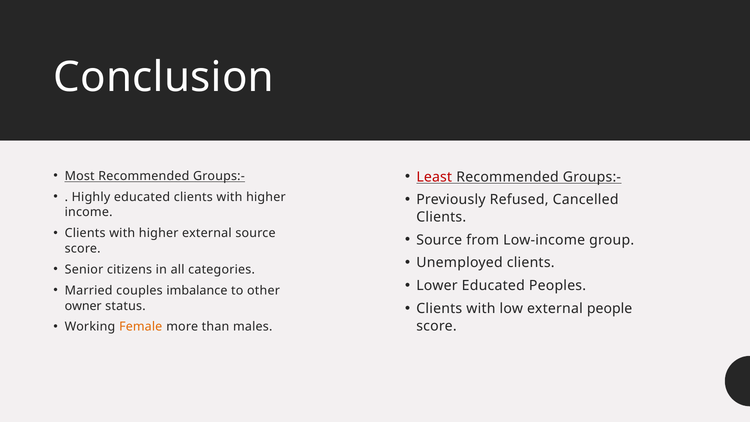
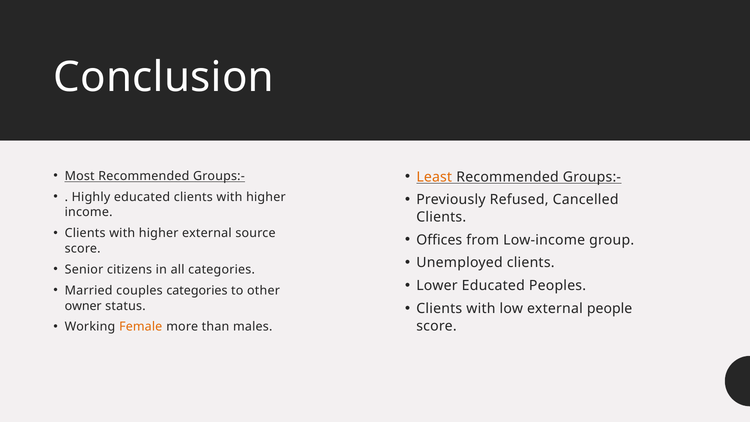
Least colour: red -> orange
Source at (439, 240): Source -> Offices
couples imbalance: imbalance -> categories
